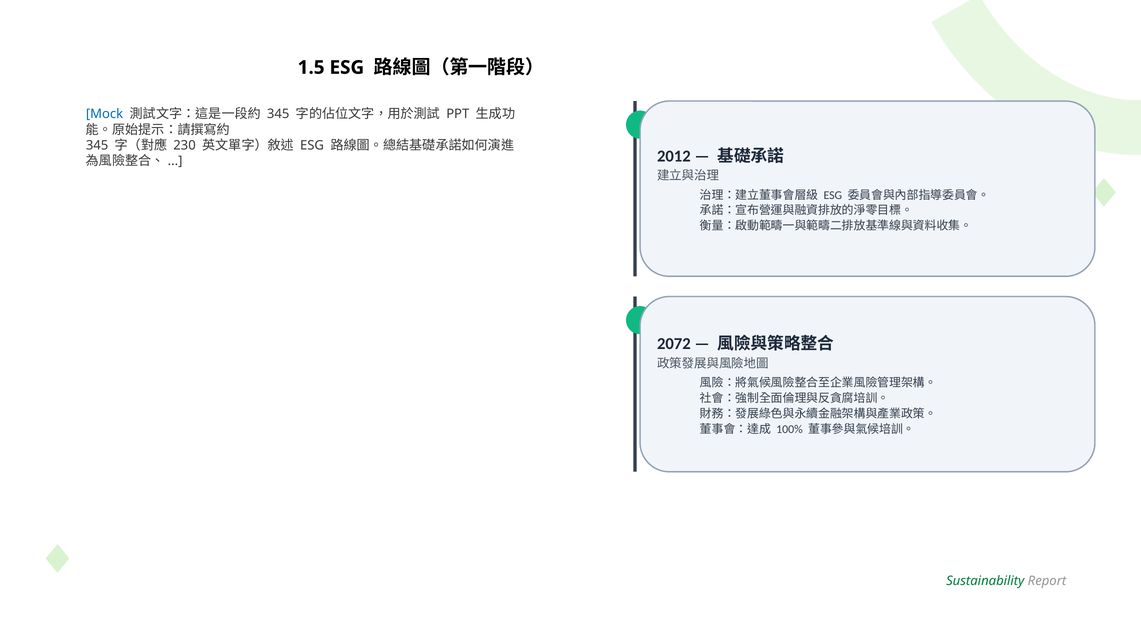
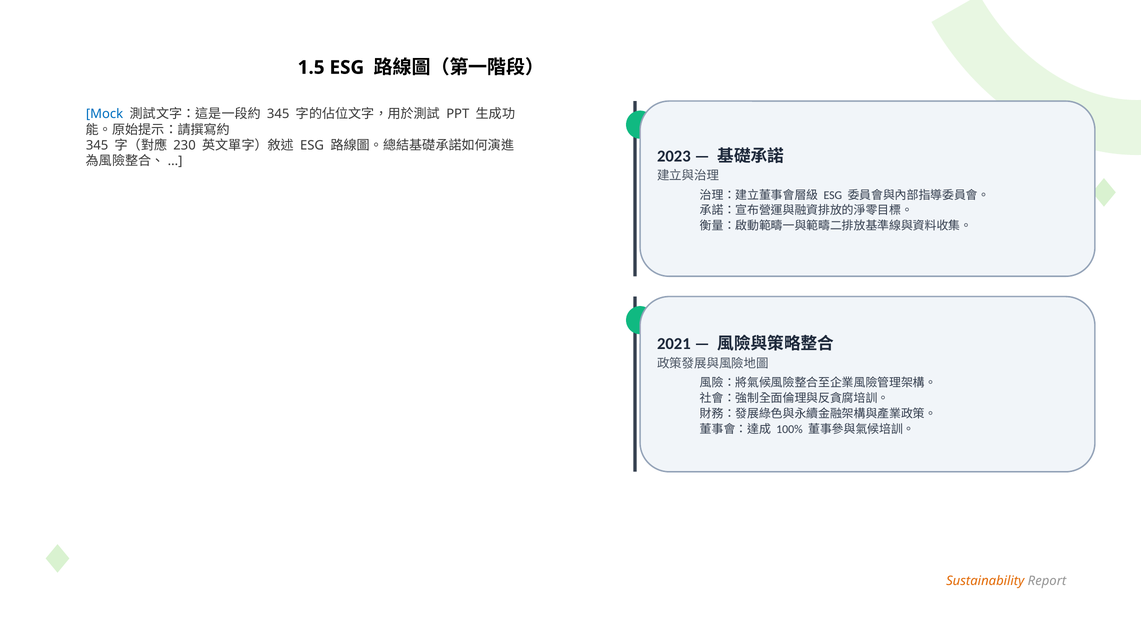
2012: 2012 -> 2023
2072: 2072 -> 2021
Sustainability colour: green -> orange
